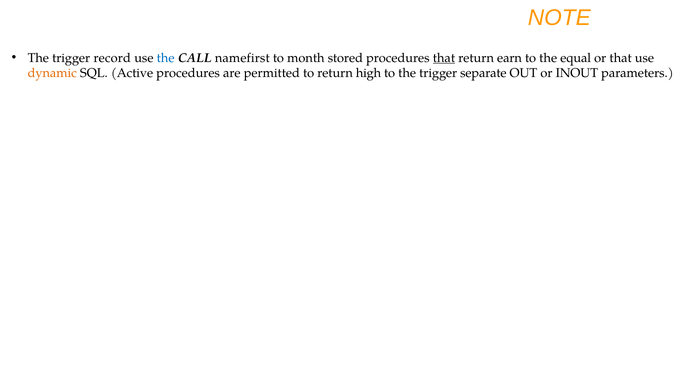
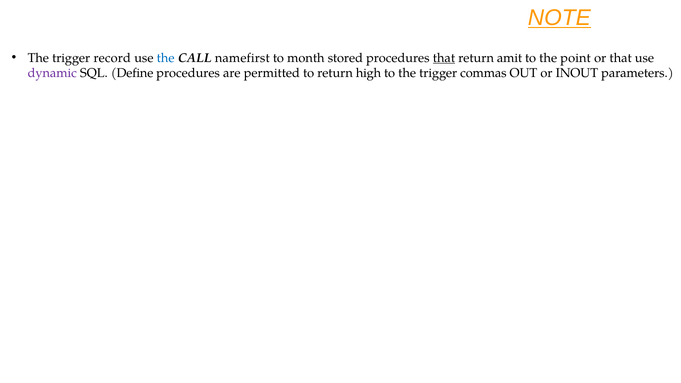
NOTE underline: none -> present
earn: earn -> amit
equal: equal -> point
dynamic colour: orange -> purple
Active: Active -> Define
separate: separate -> commas
